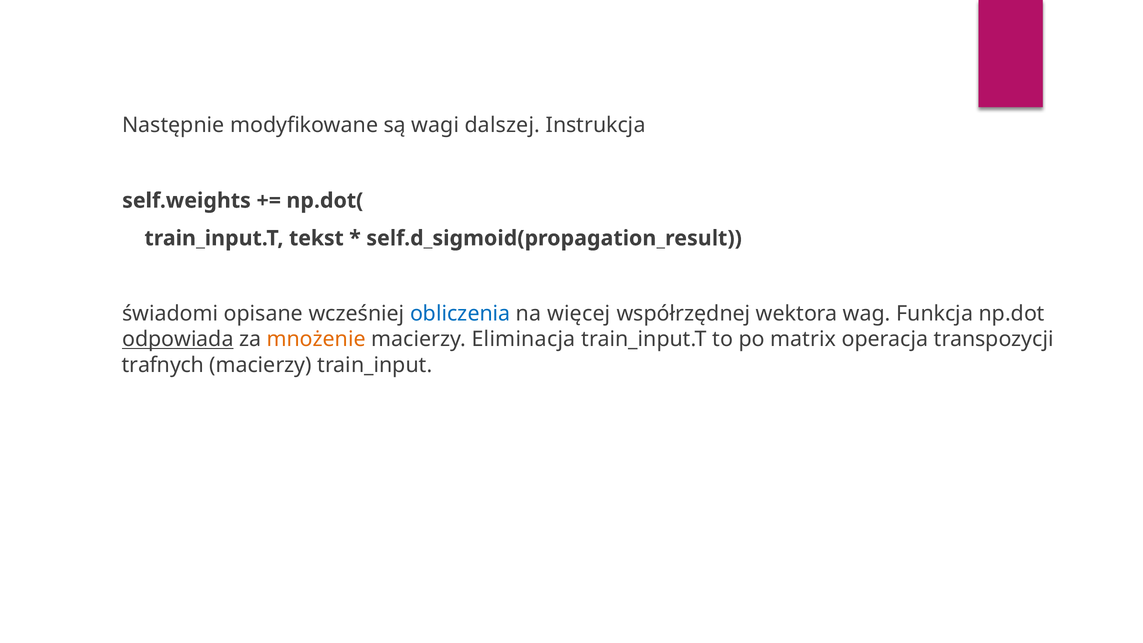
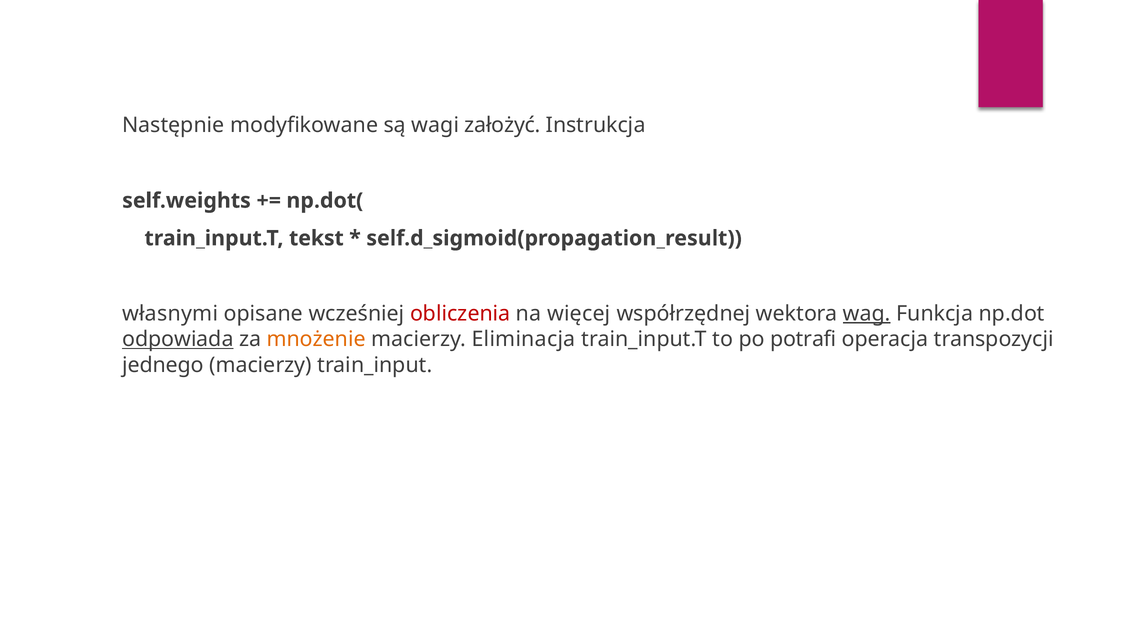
dalszej: dalszej -> założyć
świadomi: świadomi -> własnymi
obliczenia colour: blue -> red
wag underline: none -> present
matrix: matrix -> potrafi
trafnych: trafnych -> jednego
